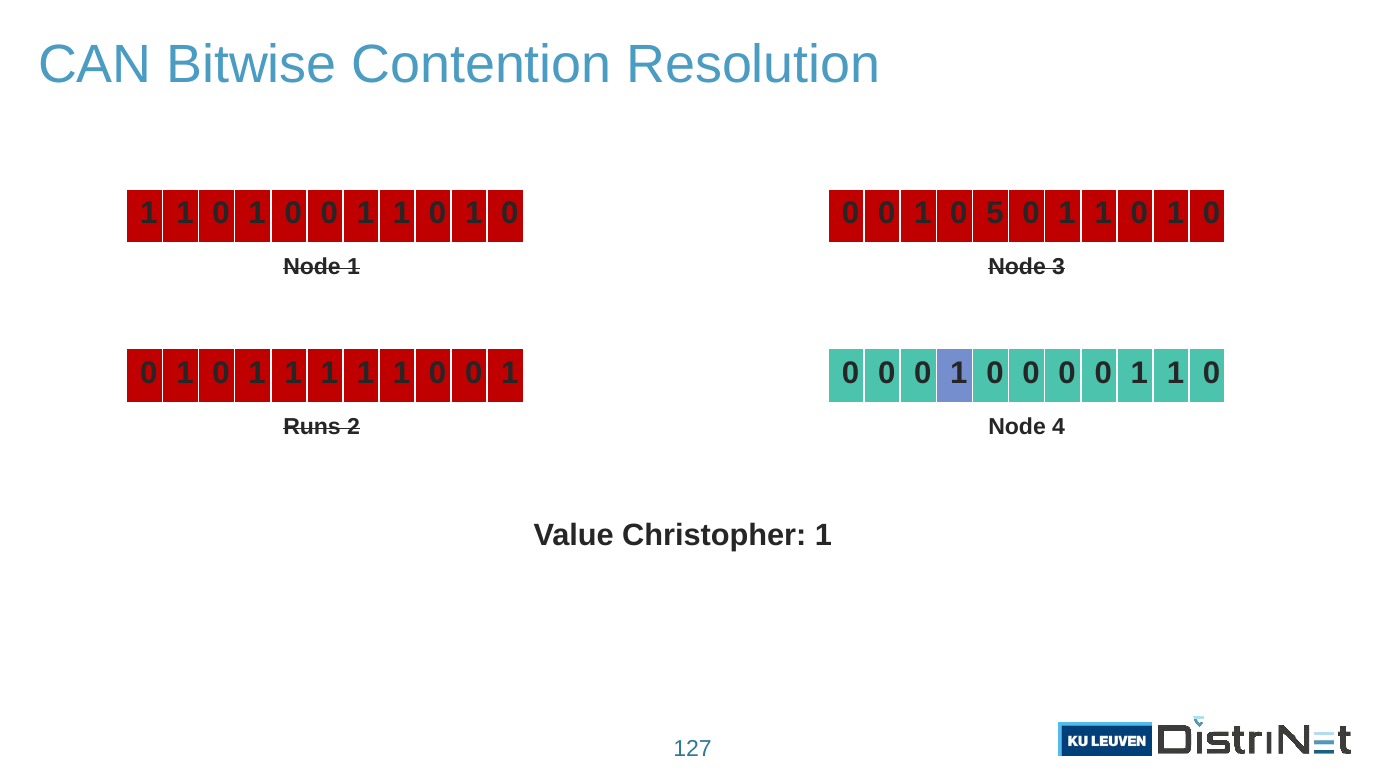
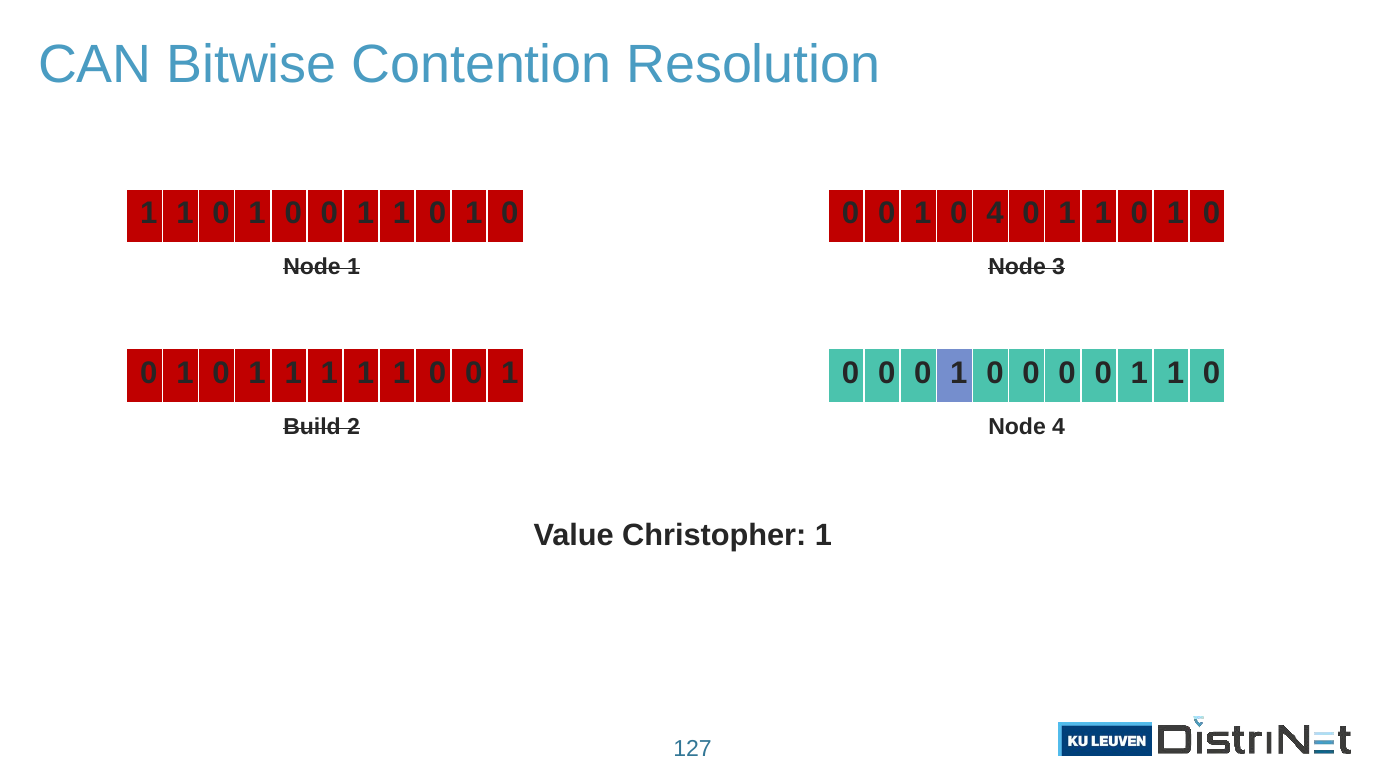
0 5: 5 -> 4
Runs: Runs -> Build
